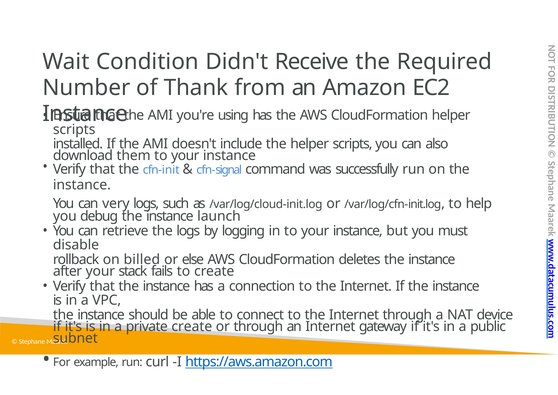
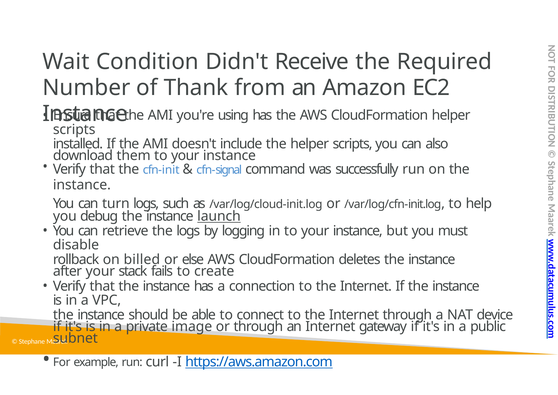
very: very -> turn
launch underline: none -> present
private create: create -> image
